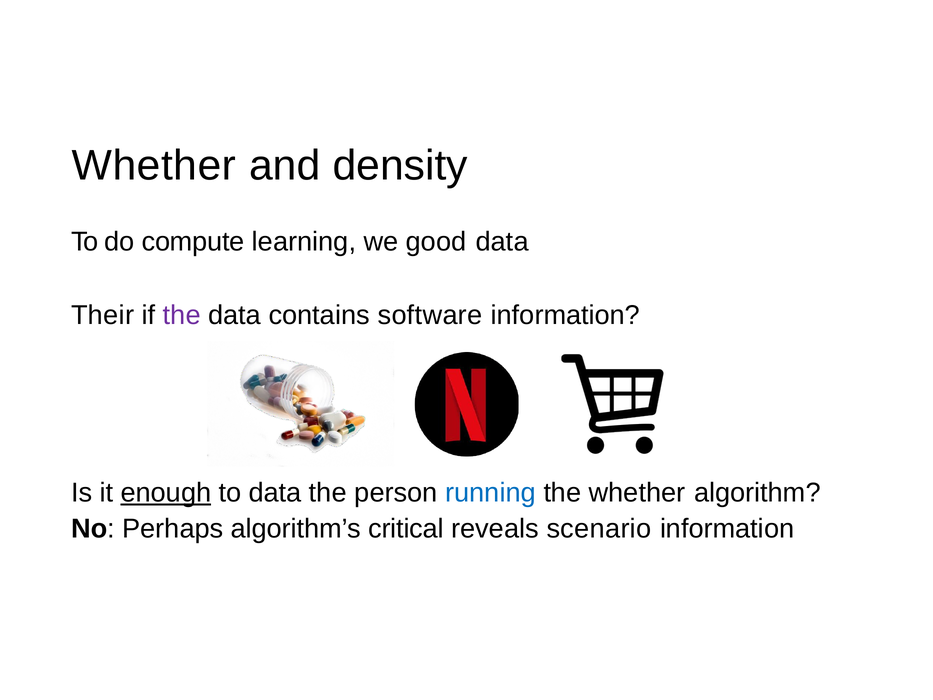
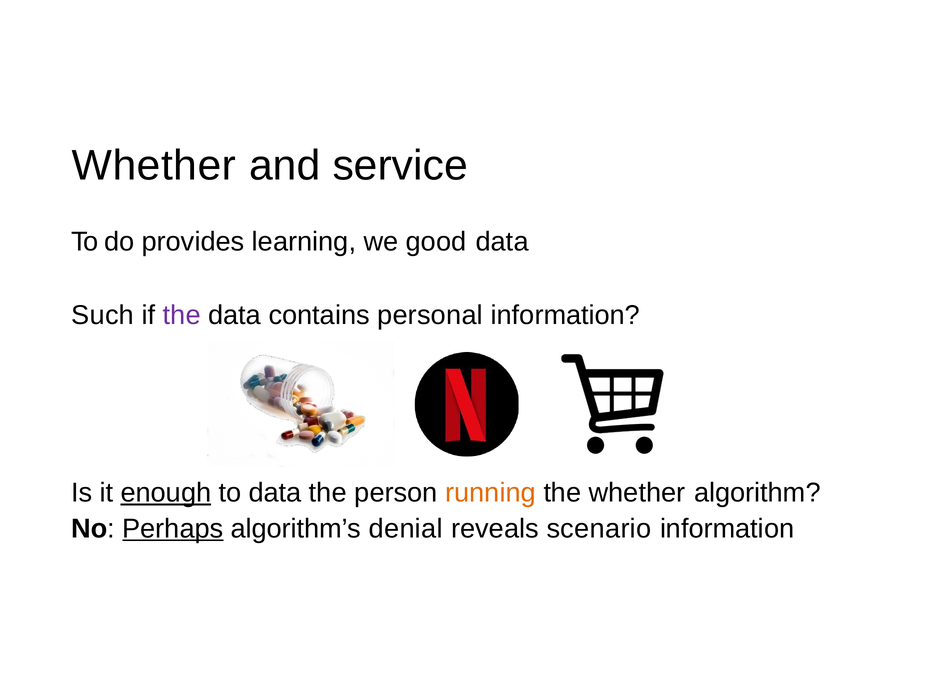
density: density -> service
compute: compute -> provides
Their: Their -> Such
software: software -> personal
running colour: blue -> orange
Perhaps underline: none -> present
critical: critical -> denial
